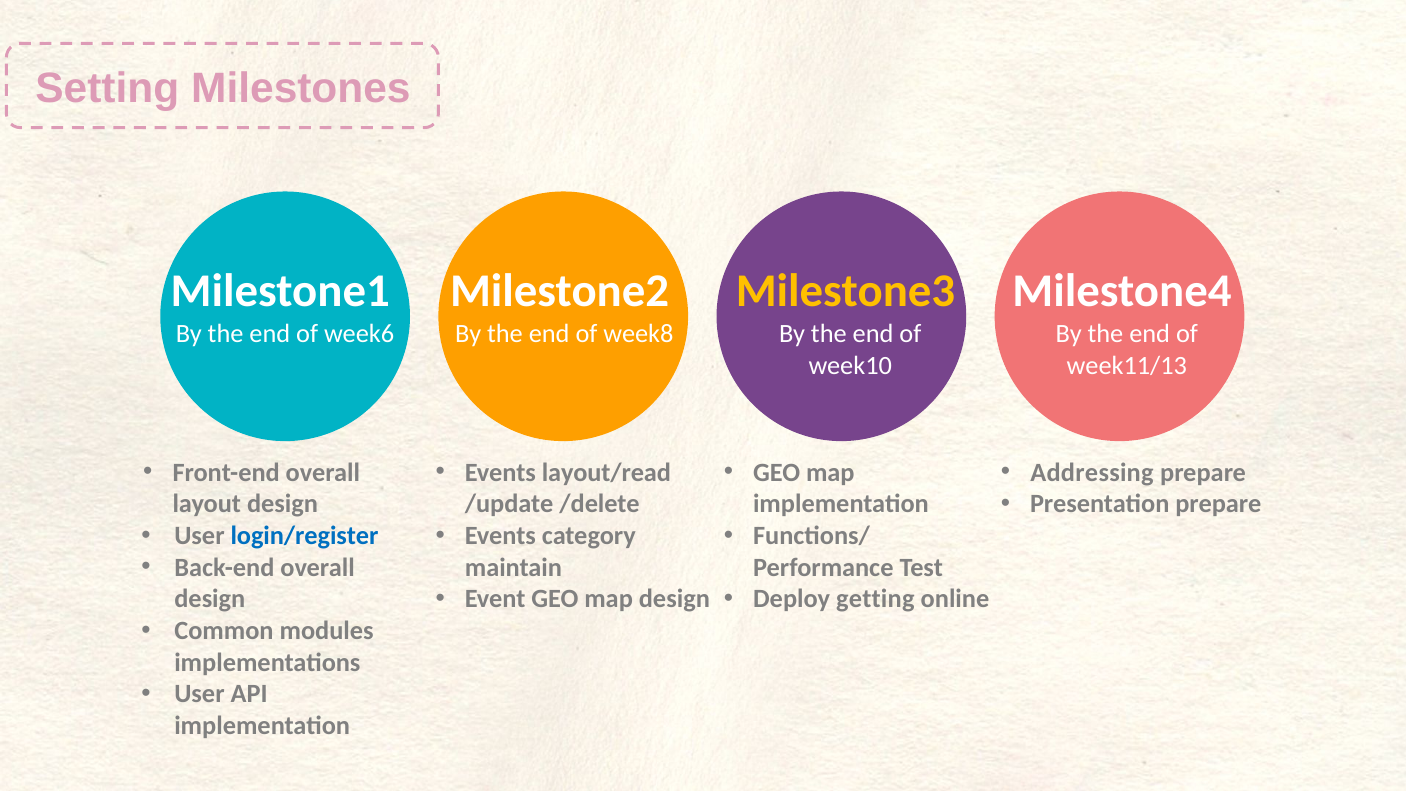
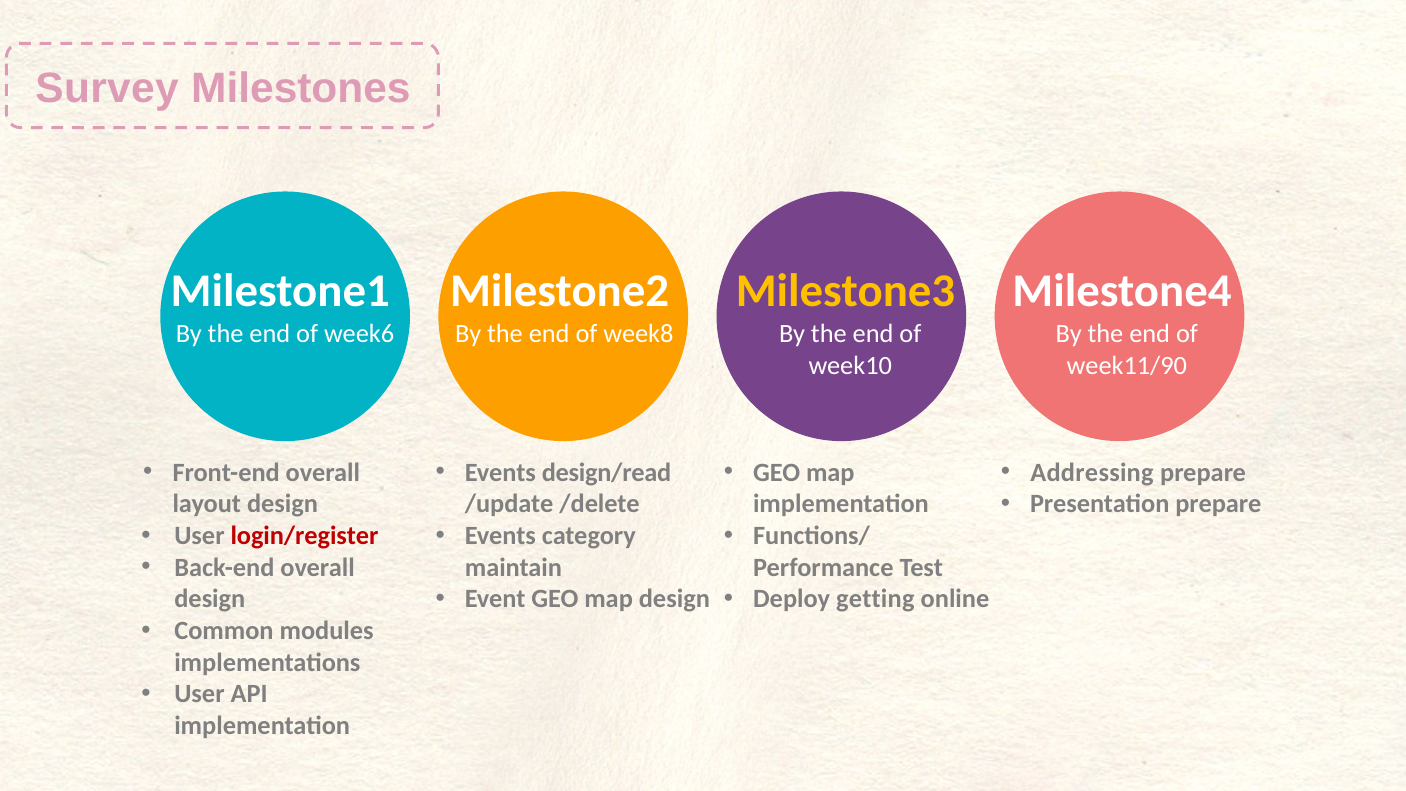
Setting: Setting -> Survey
week11/13: week11/13 -> week11/90
layout/read: layout/read -> design/read
login/register colour: blue -> red
